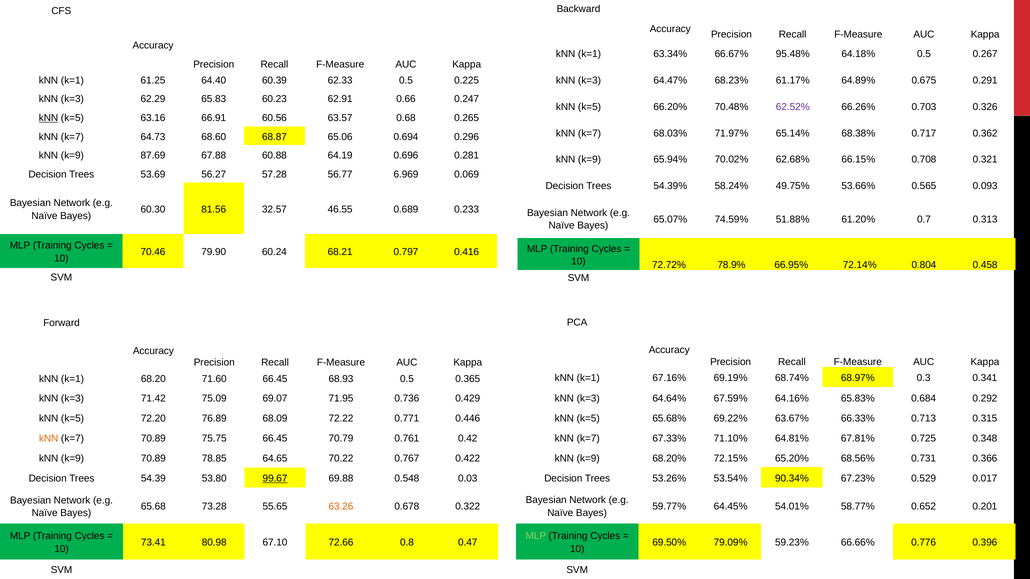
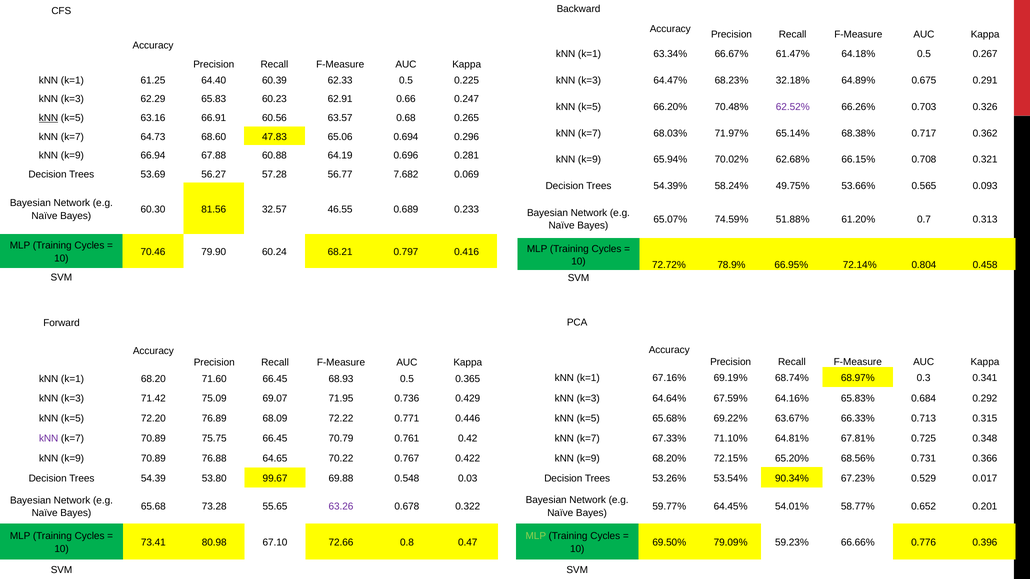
95.48%: 95.48% -> 61.47%
61.17%: 61.17% -> 32.18%
68.87: 68.87 -> 47.83
87.69: 87.69 -> 66.94
6.969: 6.969 -> 7.682
kNN at (49, 439) colour: orange -> purple
78.85: 78.85 -> 76.88
99.67 underline: present -> none
63.26 colour: orange -> purple
